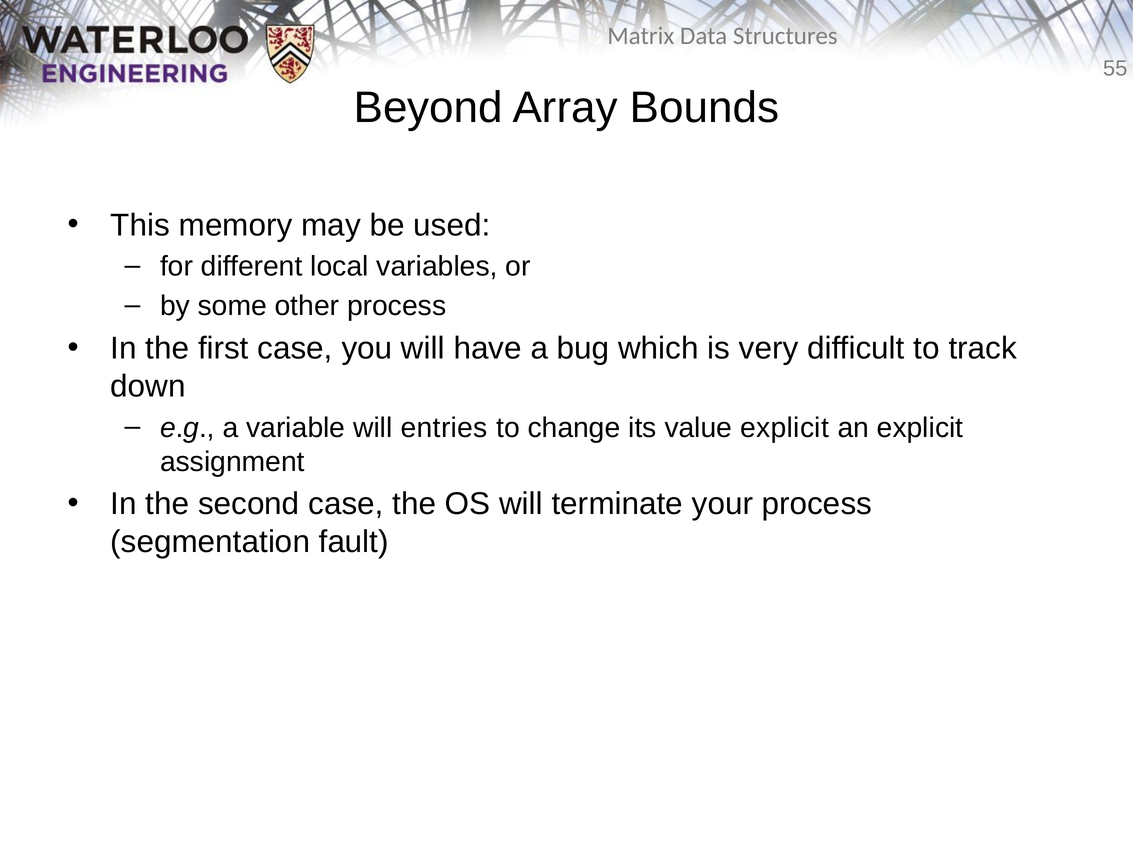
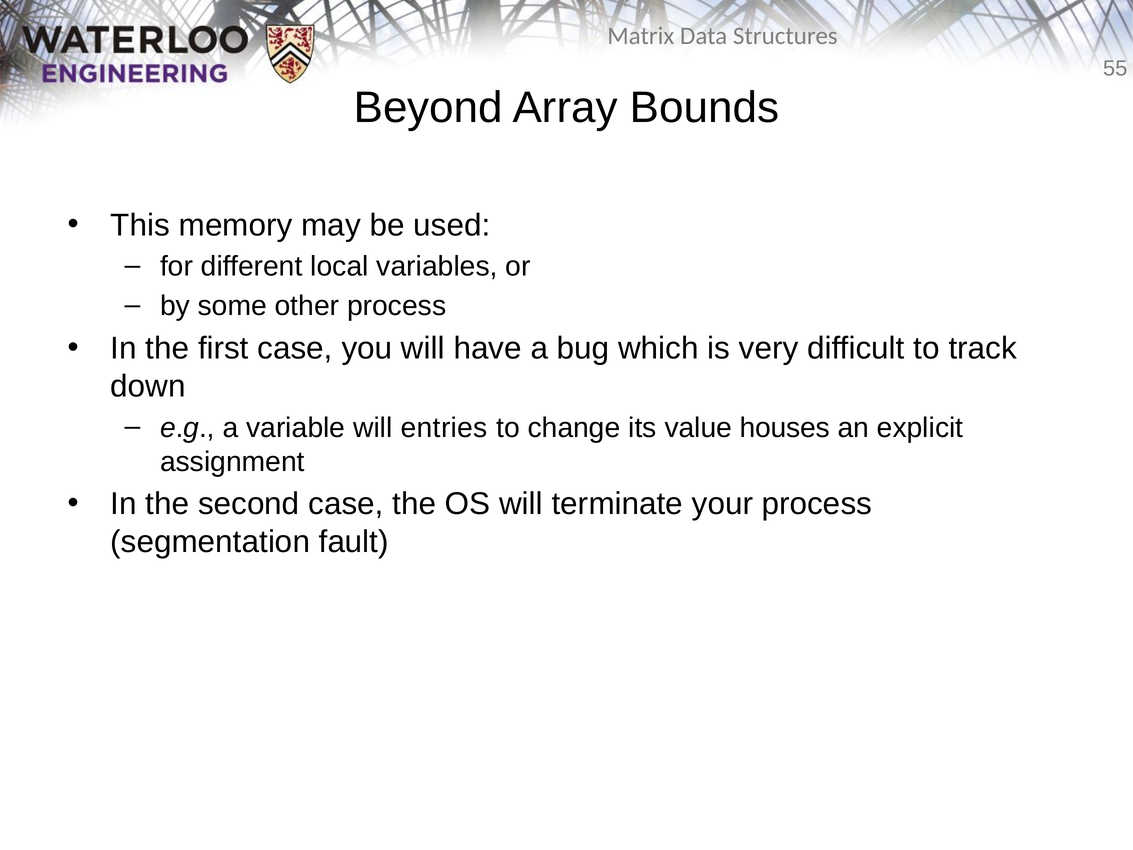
value explicit: explicit -> houses
